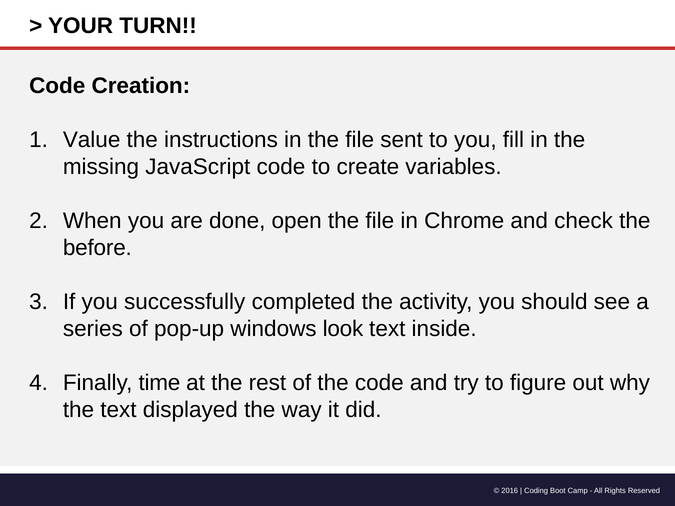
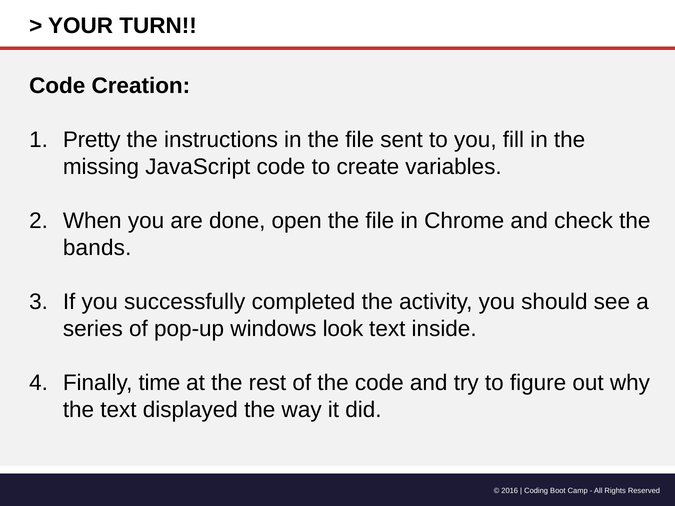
Value: Value -> Pretty
before: before -> bands
